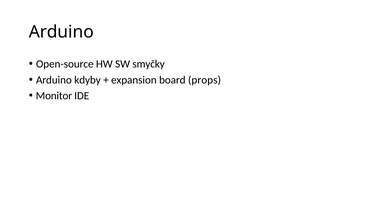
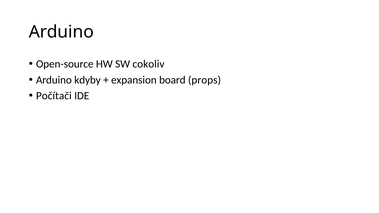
smyčky: smyčky -> cokoliv
Monitor: Monitor -> Počítači
